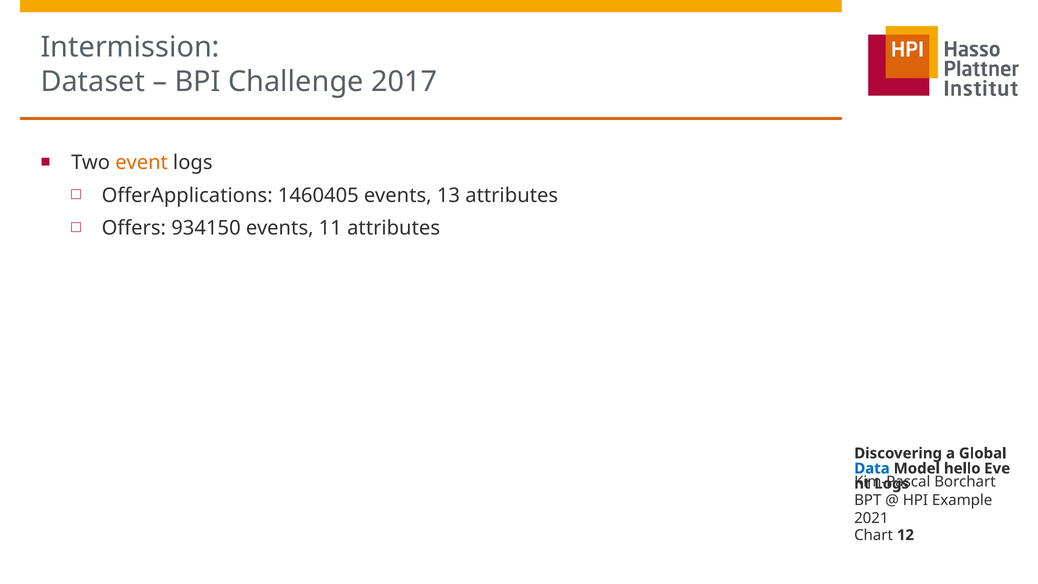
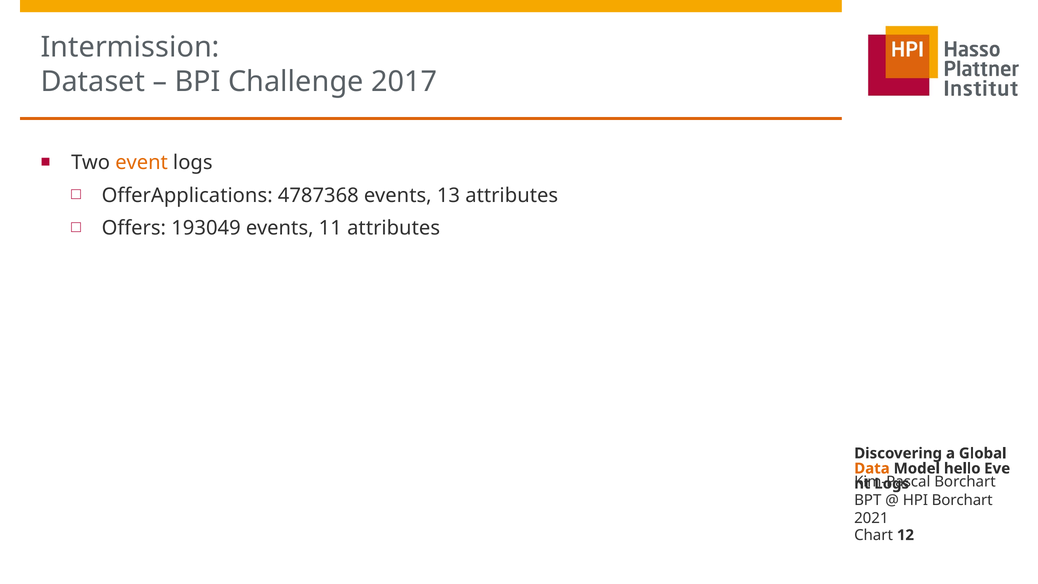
1460405: 1460405 -> 4787368
934150: 934150 -> 193049
Data colour: blue -> orange
HPI Example: Example -> Borchart
